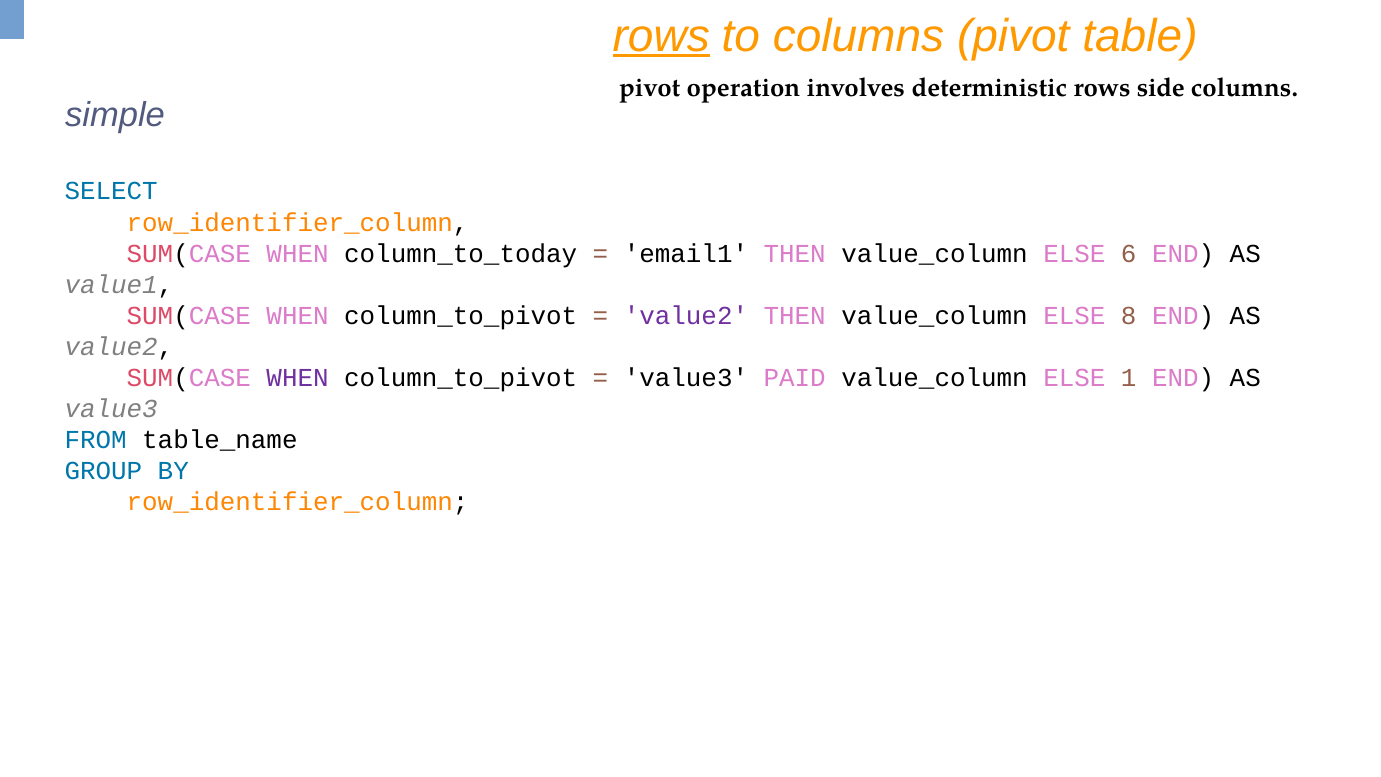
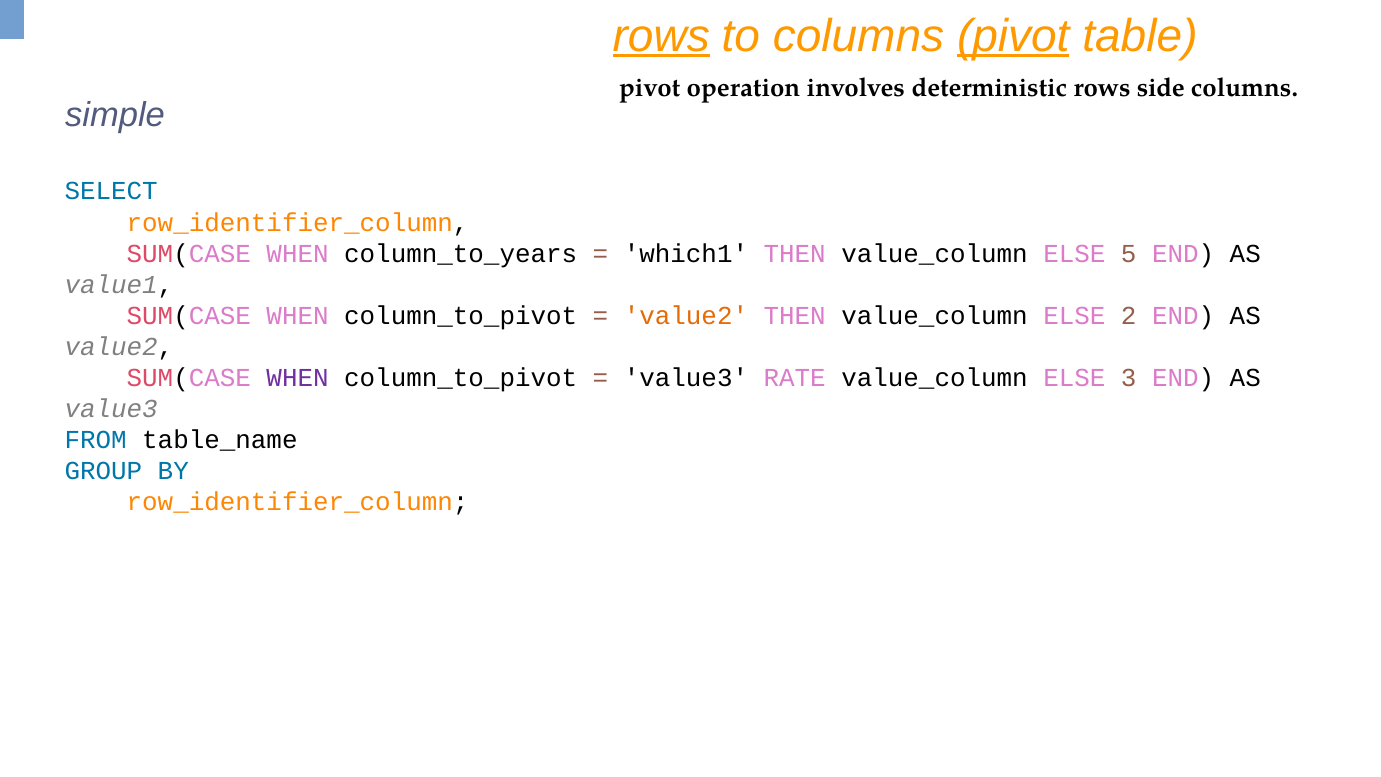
pivot at (1013, 36) underline: none -> present
column_to_today: column_to_today -> column_to_years
email1: email1 -> which1
6: 6 -> 5
value2 at (686, 316) colour: purple -> orange
8: 8 -> 2
PAID: PAID -> RATE
1: 1 -> 3
